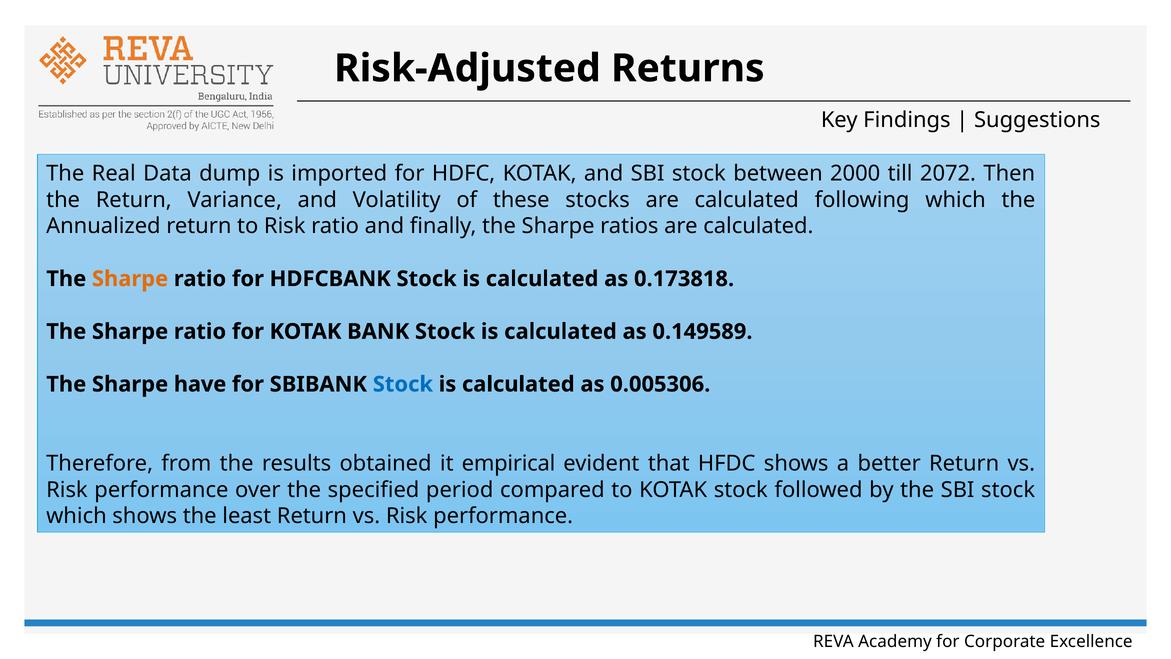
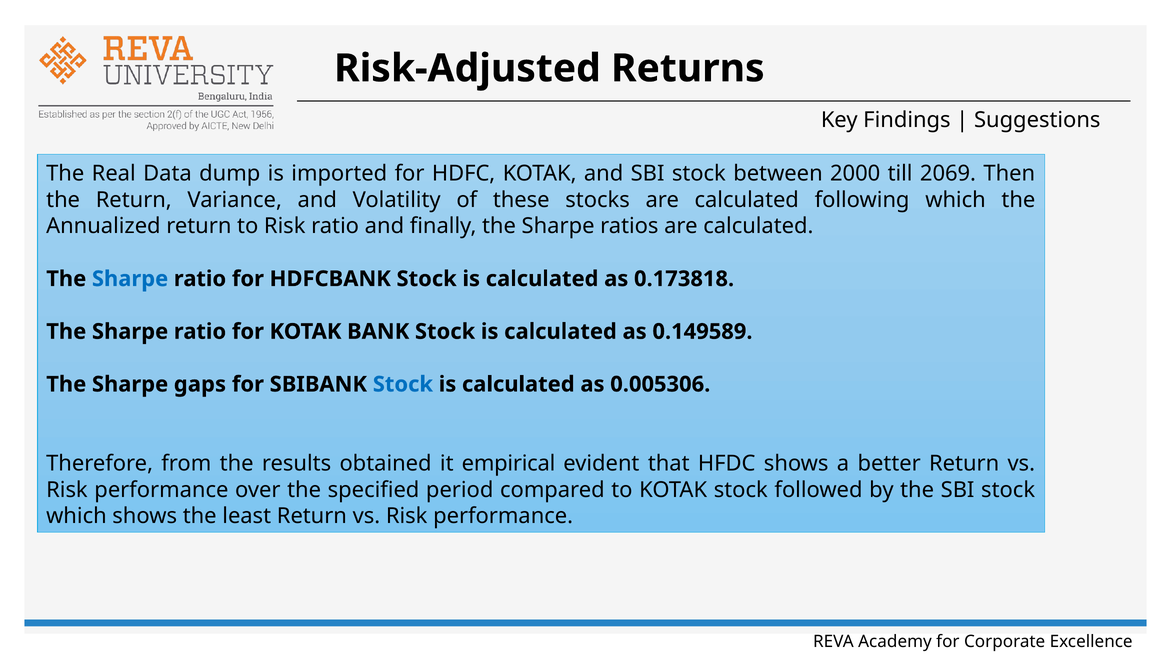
2072: 2072 -> 2069
Sharpe at (130, 279) colour: orange -> blue
have: have -> gaps
